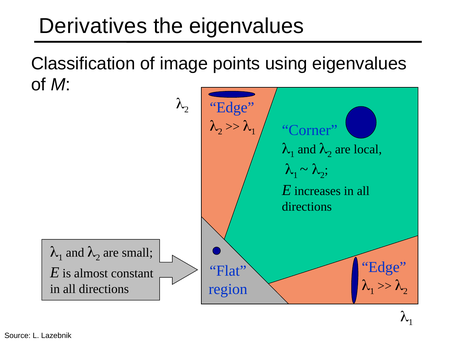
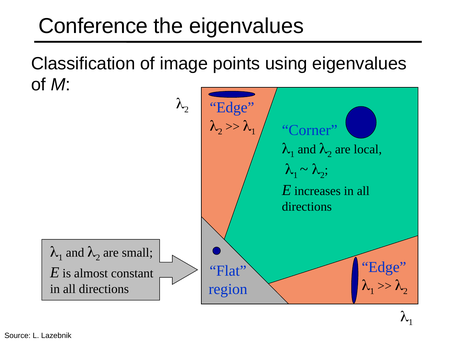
Derivatives: Derivatives -> Conference
